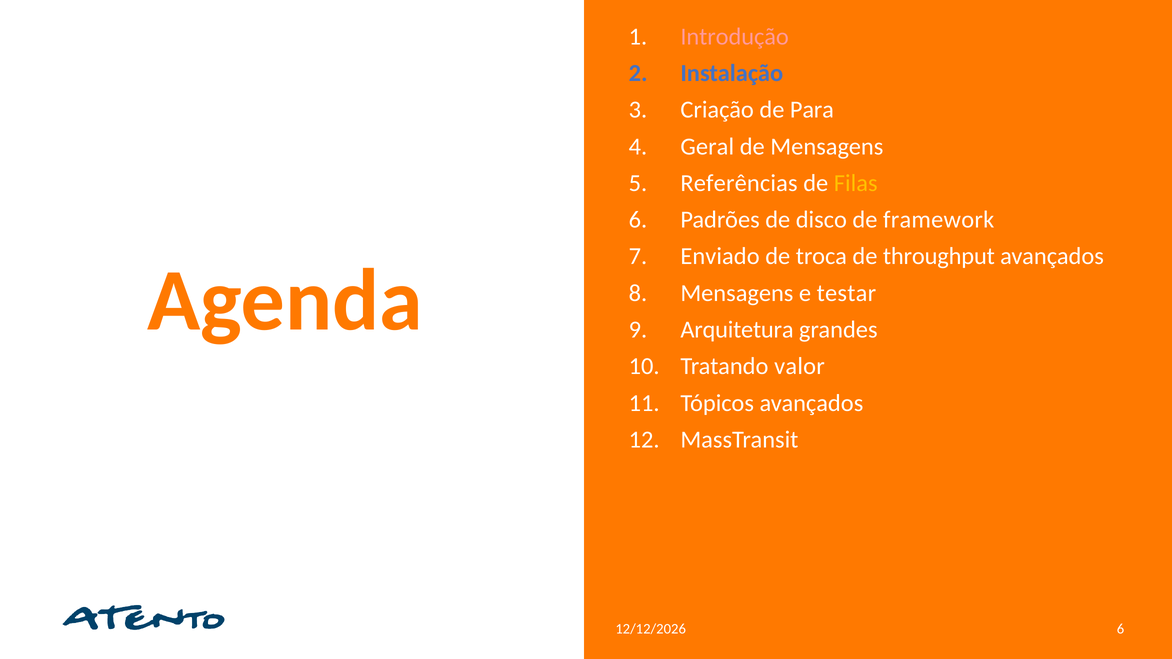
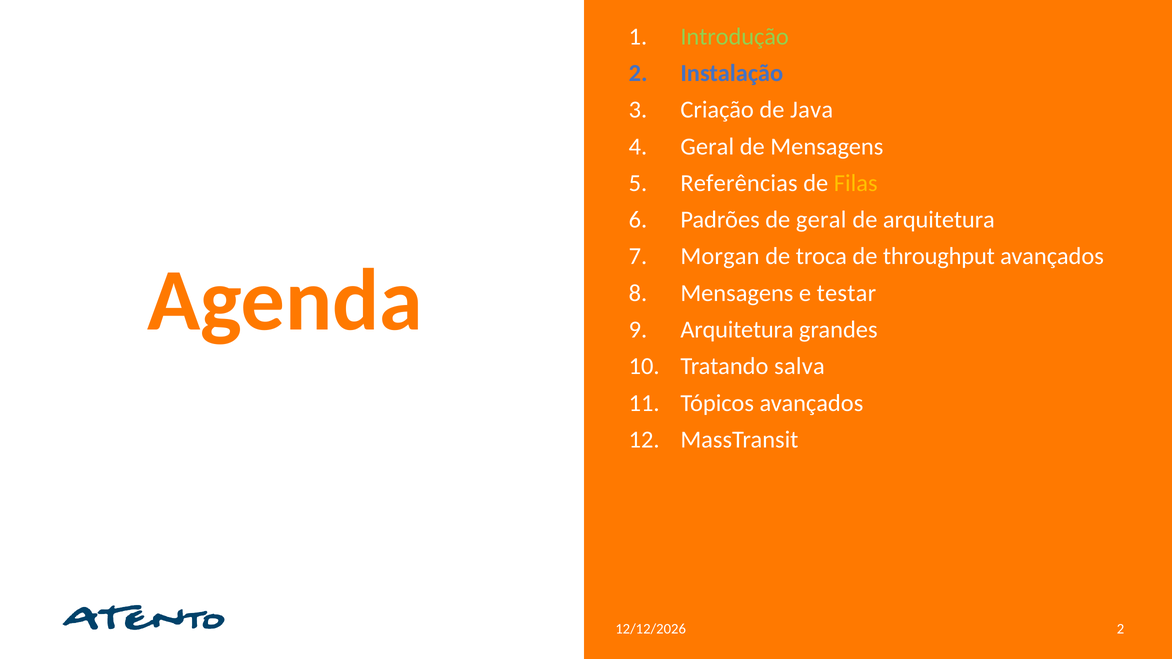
Introdução colour: pink -> light green
Para: Para -> Java
de disco: disco -> geral
de framework: framework -> arquitetura
Enviado: Enviado -> Morgan
valor: valor -> salva
6 at (1121, 629): 6 -> 2
